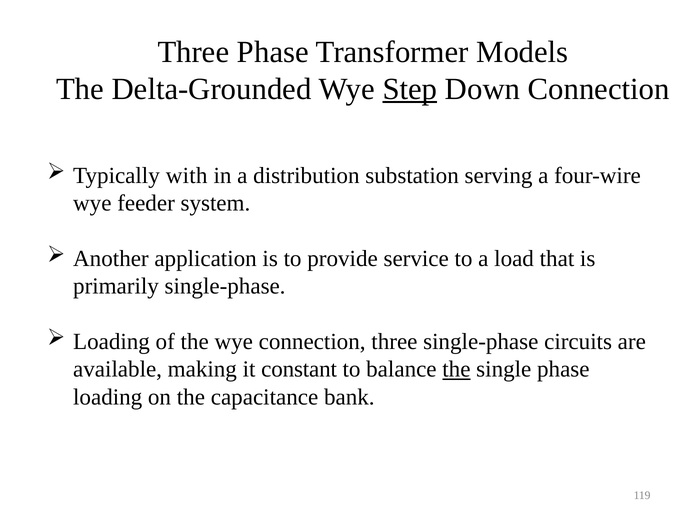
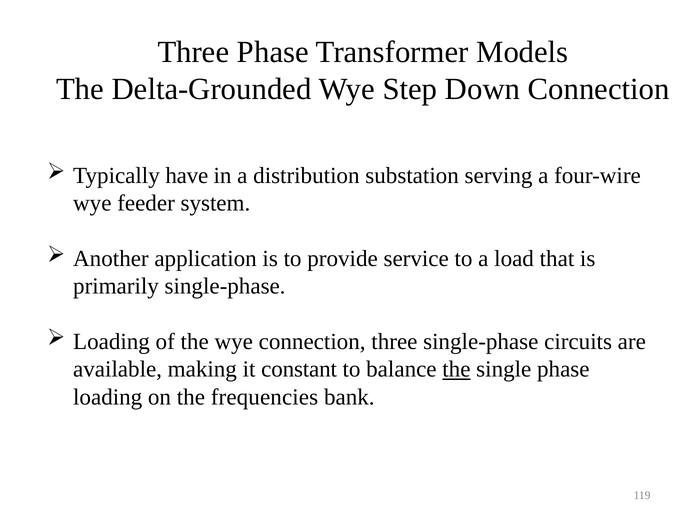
Step underline: present -> none
with: with -> have
capacitance: capacitance -> frequencies
